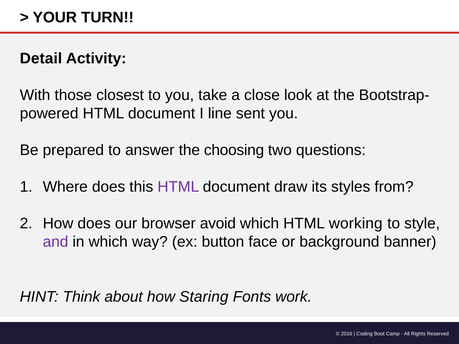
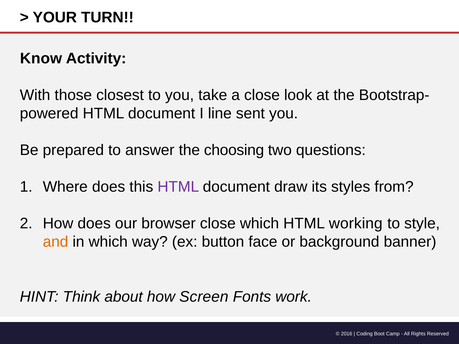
Detail: Detail -> Know
browser avoid: avoid -> close
and colour: purple -> orange
Staring: Staring -> Screen
